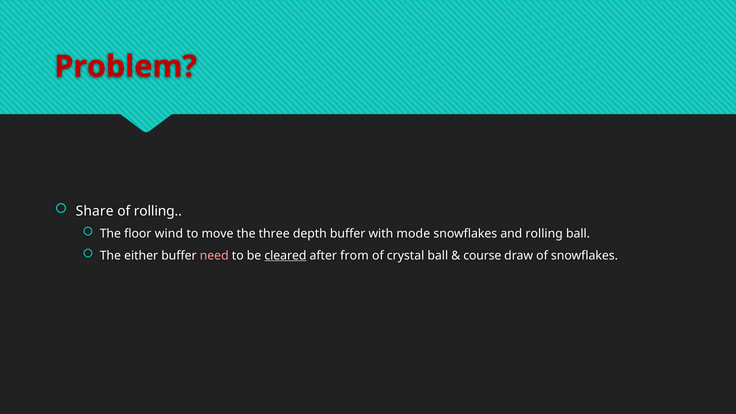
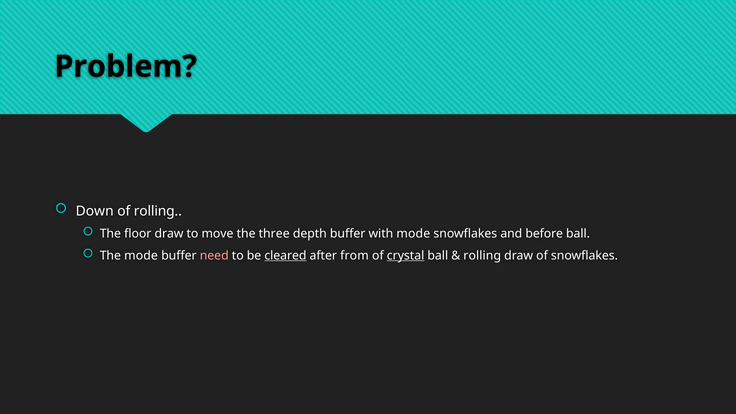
Problem colour: red -> black
Share: Share -> Down
floor wind: wind -> draw
and rolling: rolling -> before
The either: either -> mode
crystal underline: none -> present
course at (482, 255): course -> rolling
